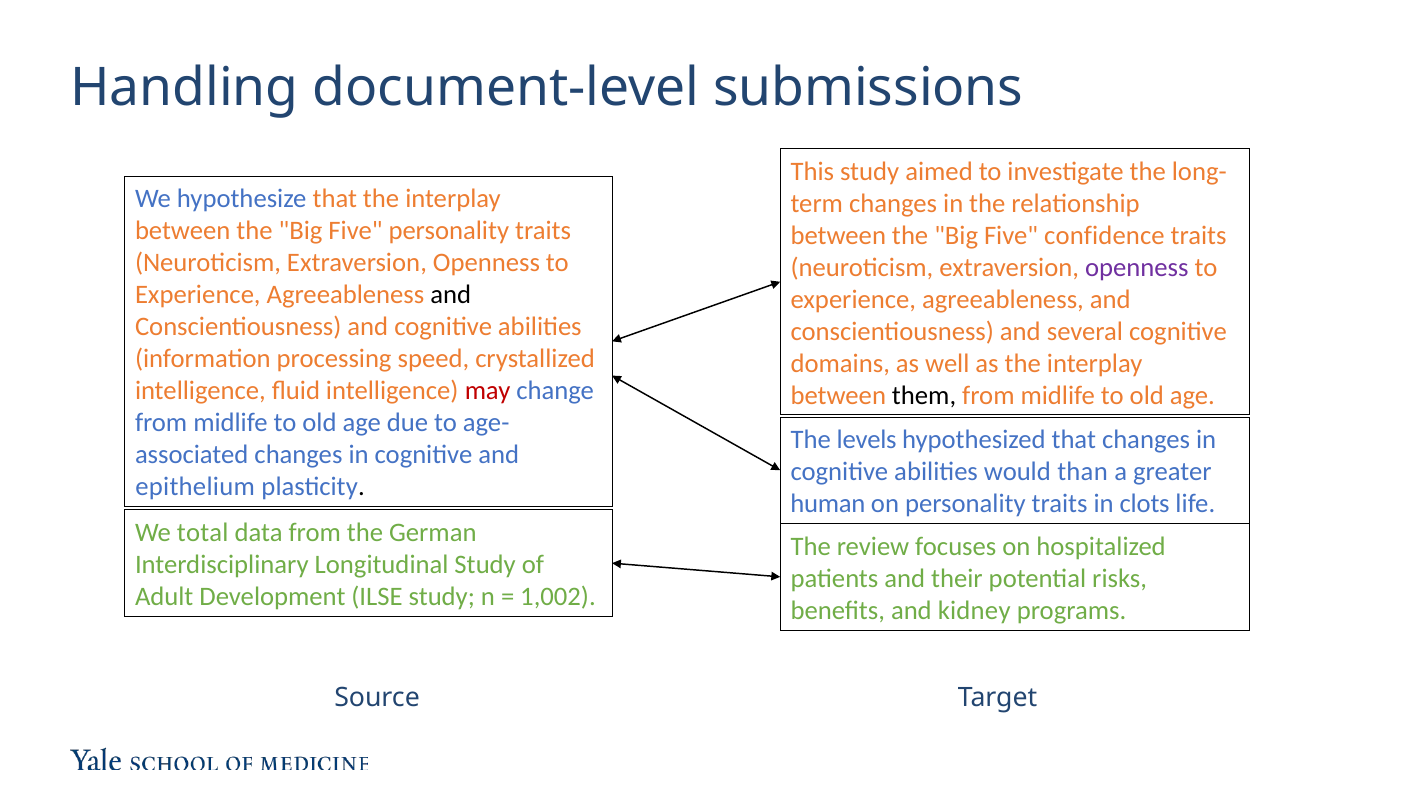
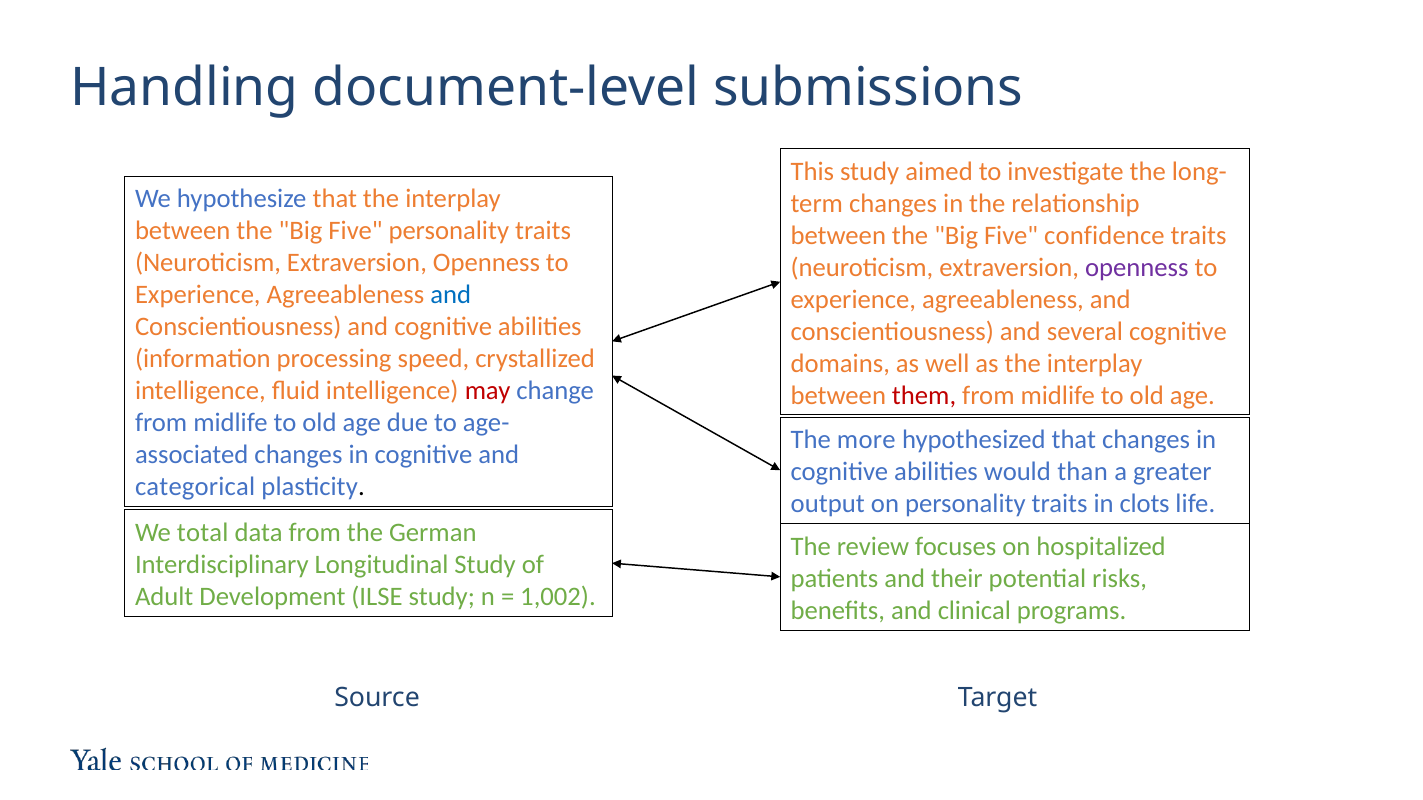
and at (451, 295) colour: black -> blue
them colour: black -> red
levels: levels -> more
epithelium: epithelium -> categorical
human: human -> output
kidney: kidney -> clinical
